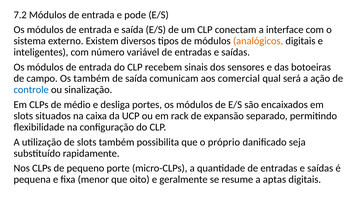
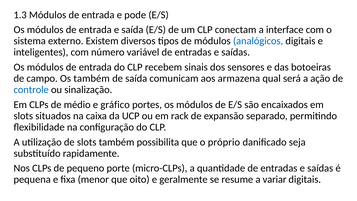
7.2: 7.2 -> 1.3
analógicos colour: orange -> blue
comercial: comercial -> armazena
desliga: desliga -> gráfico
aptas: aptas -> variar
